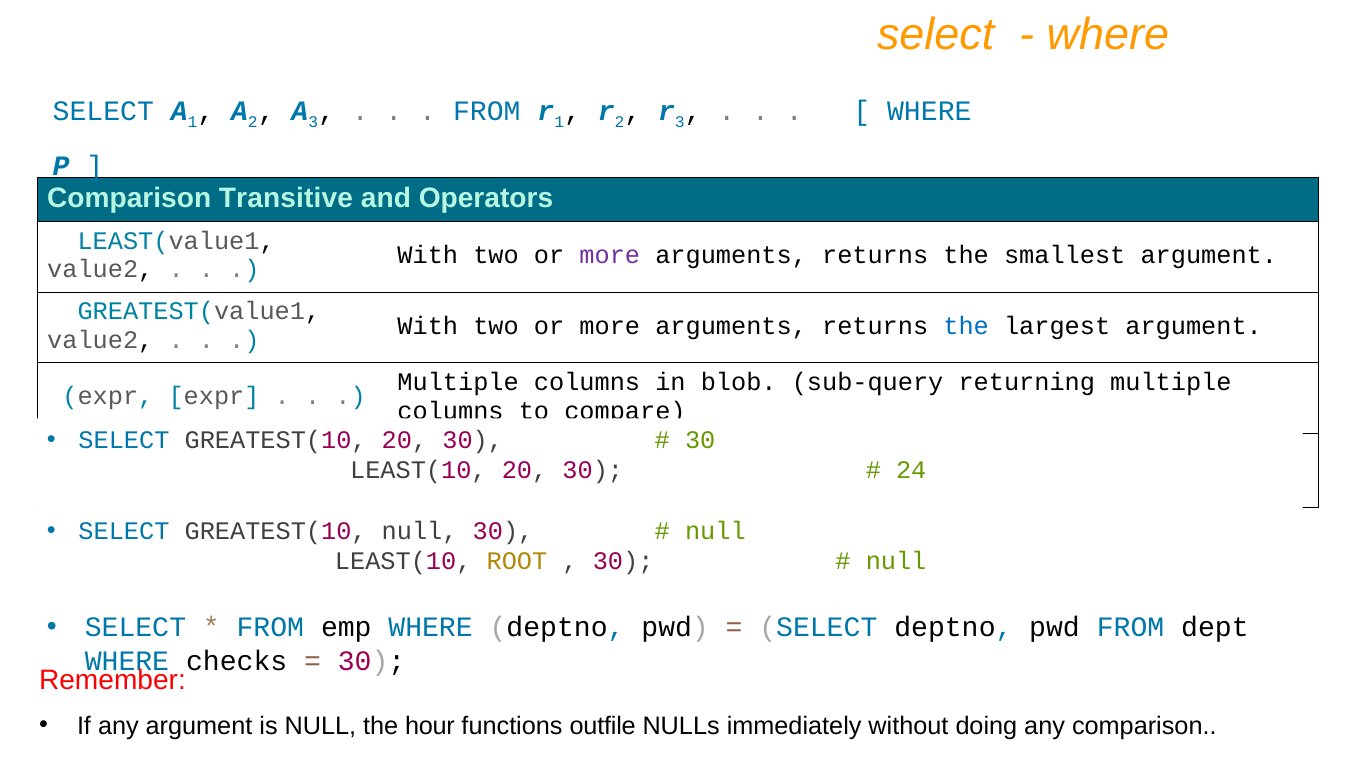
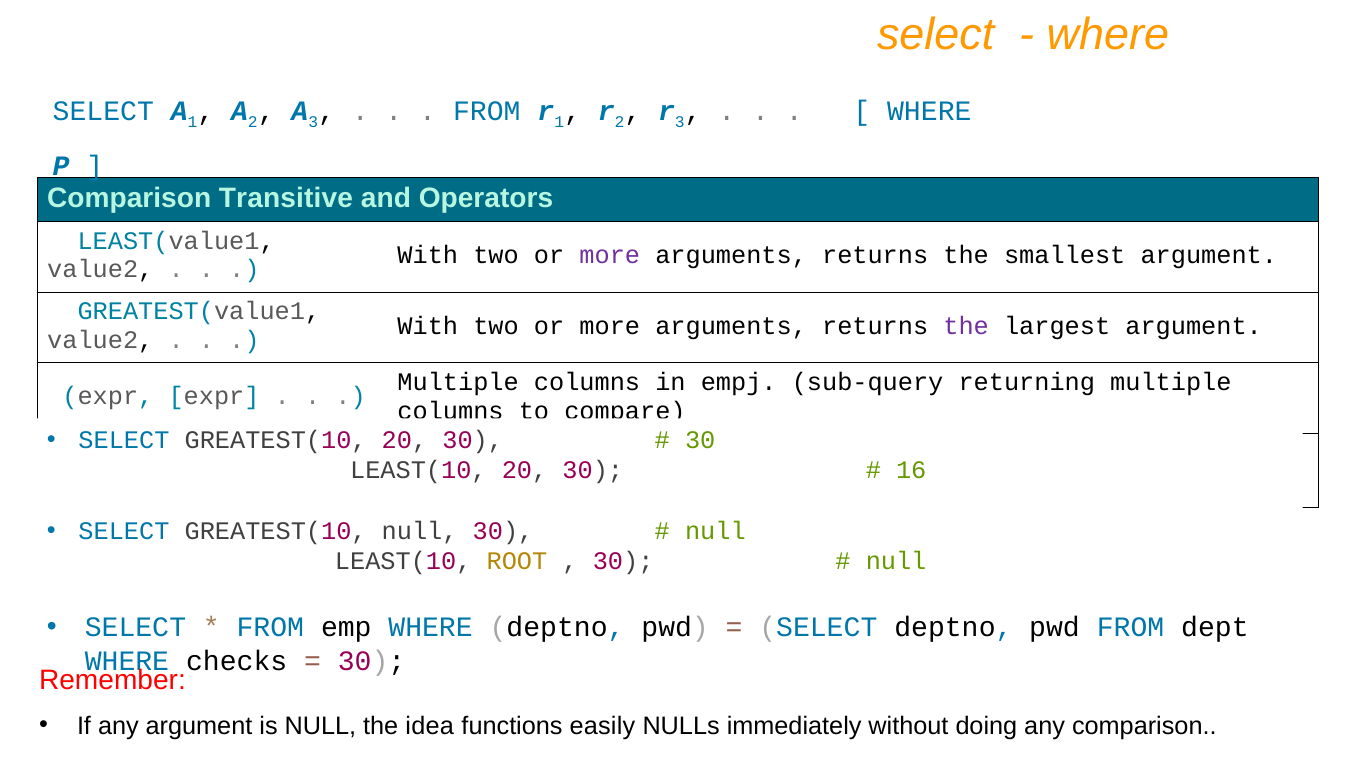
the at (966, 326) colour: blue -> purple
blob: blob -> empj
24: 24 -> 16
hour: hour -> idea
outfile: outfile -> easily
